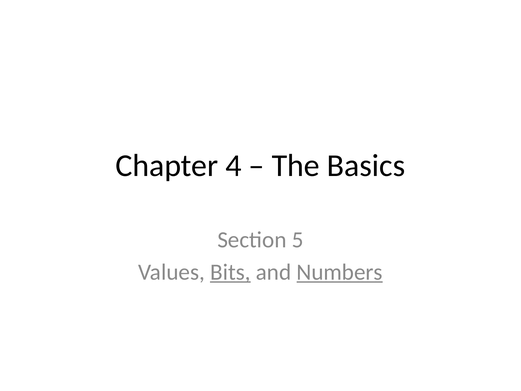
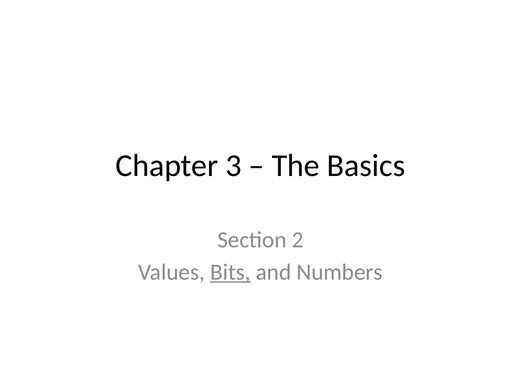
4: 4 -> 3
5: 5 -> 2
Numbers underline: present -> none
